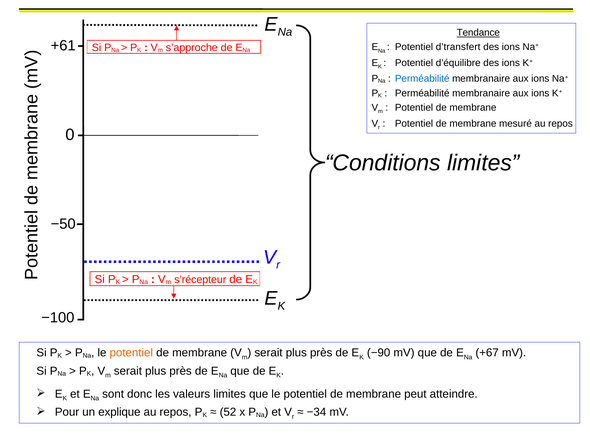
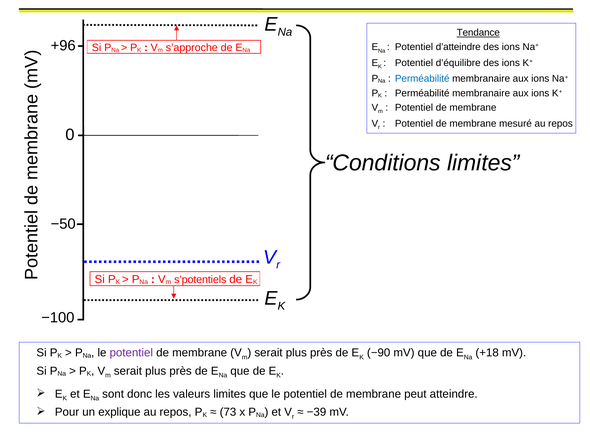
+61: +61 -> +96
d’transfert: d’transfert -> d’atteindre
s’récepteur: s’récepteur -> s’potentiels
potentiel at (131, 352) colour: orange -> purple
+67: +67 -> +18
52: 52 -> 73
−34: −34 -> −39
